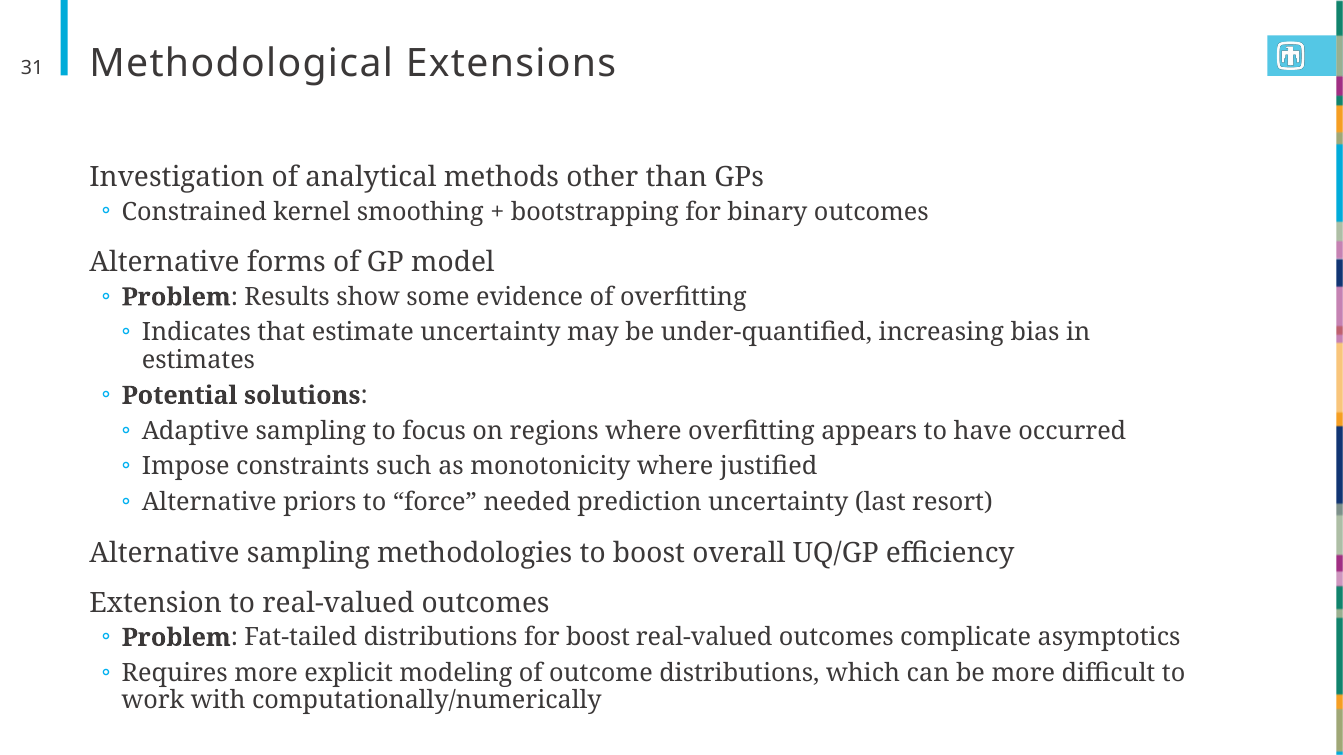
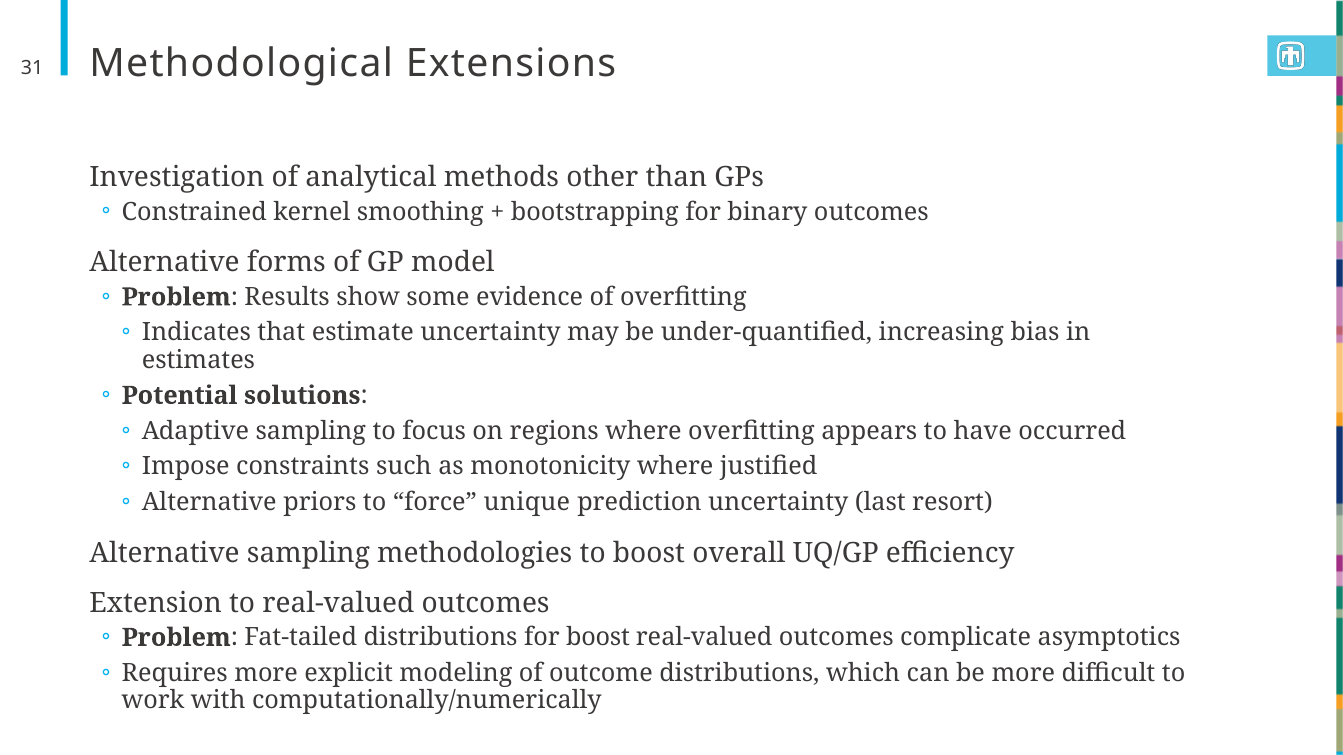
needed: needed -> unique
